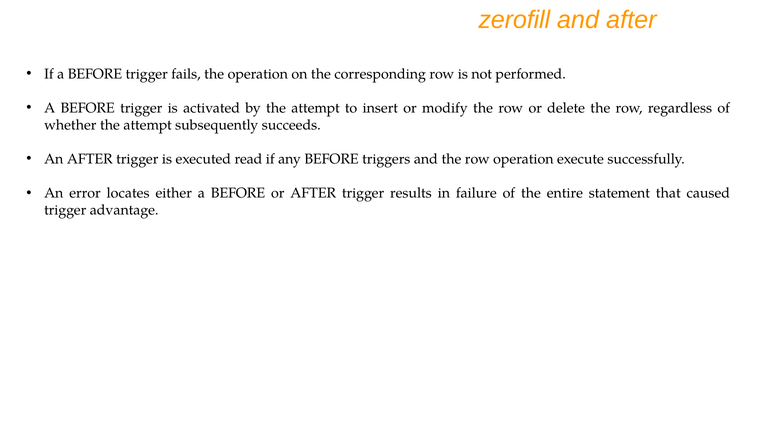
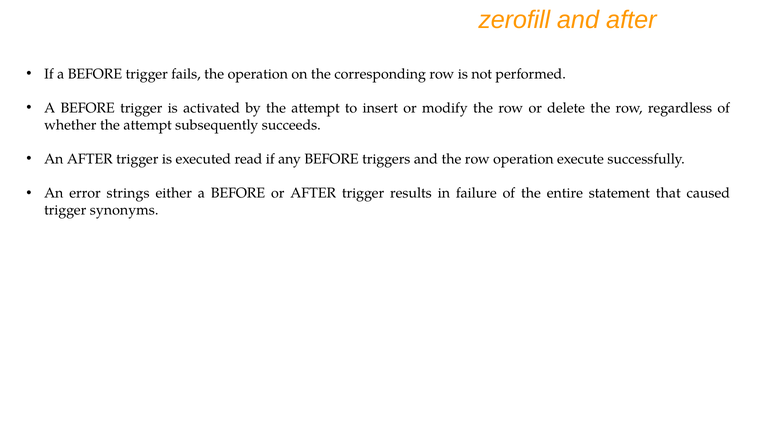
locates: locates -> strings
advantage: advantage -> synonyms
